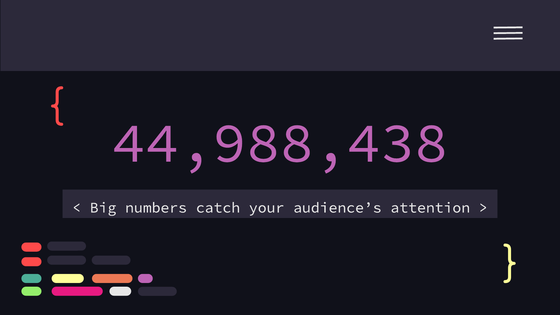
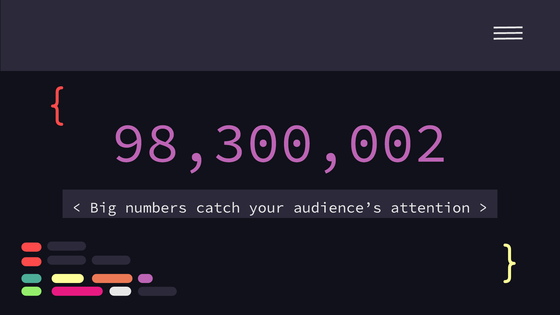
44,988,438: 44,988,438 -> 98,300,002
